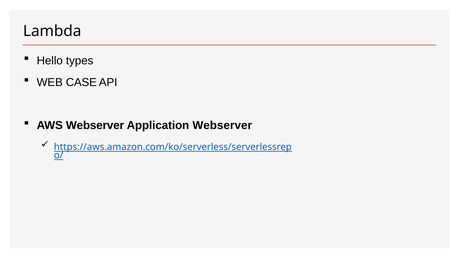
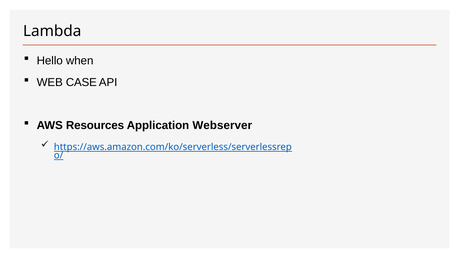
types: types -> when
AWS Webserver: Webserver -> Resources
